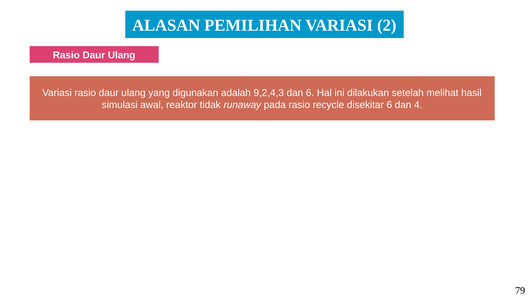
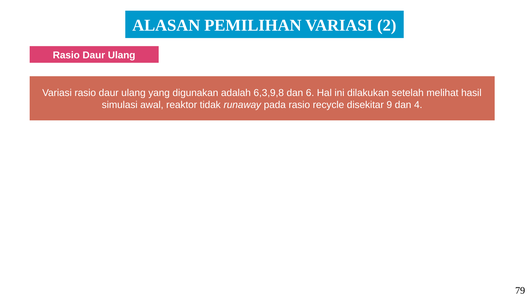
9,2,4,3: 9,2,4,3 -> 6,3,9,8
disekitar 6: 6 -> 9
